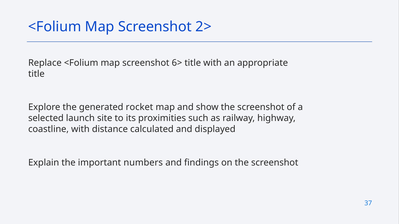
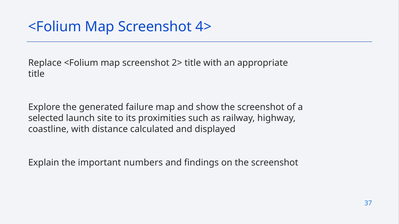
2>: 2> -> 4>
6>: 6> -> 2>
rocket: rocket -> failure
